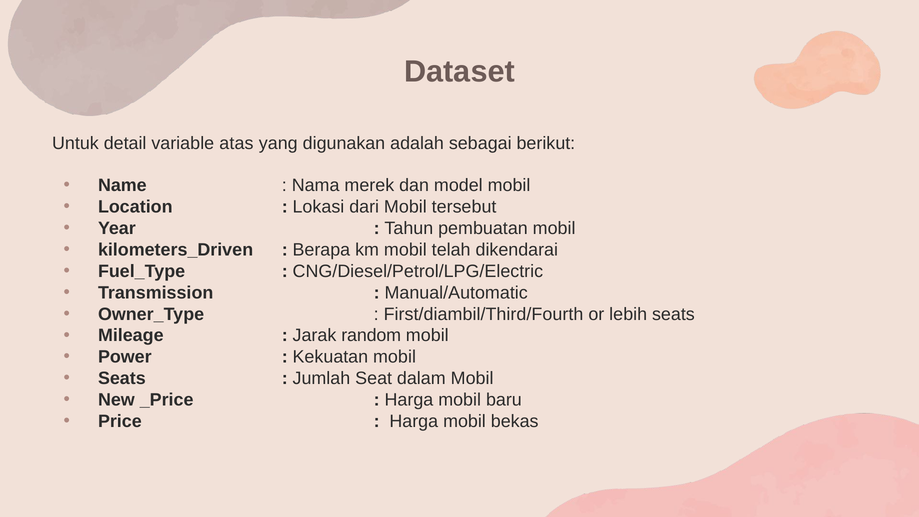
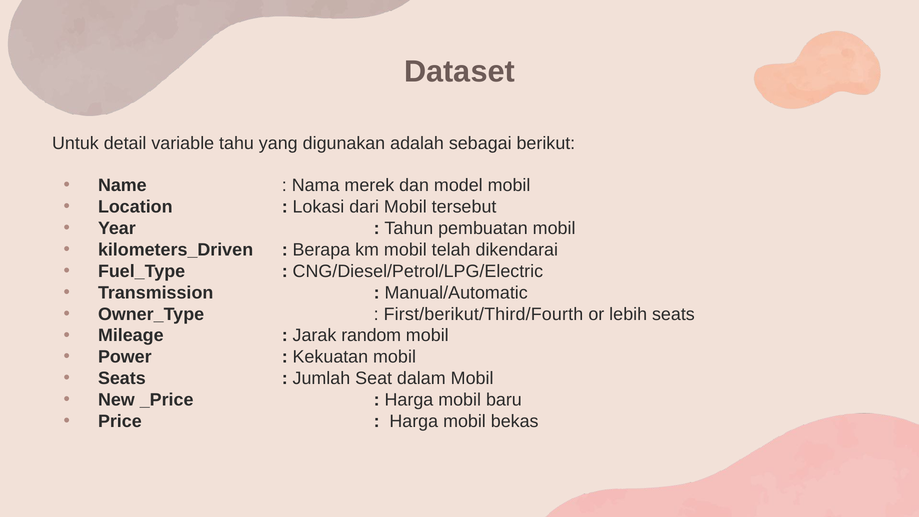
atas: atas -> tahu
First/diambil/Third/Fourth: First/diambil/Third/Fourth -> First/berikut/Third/Fourth
